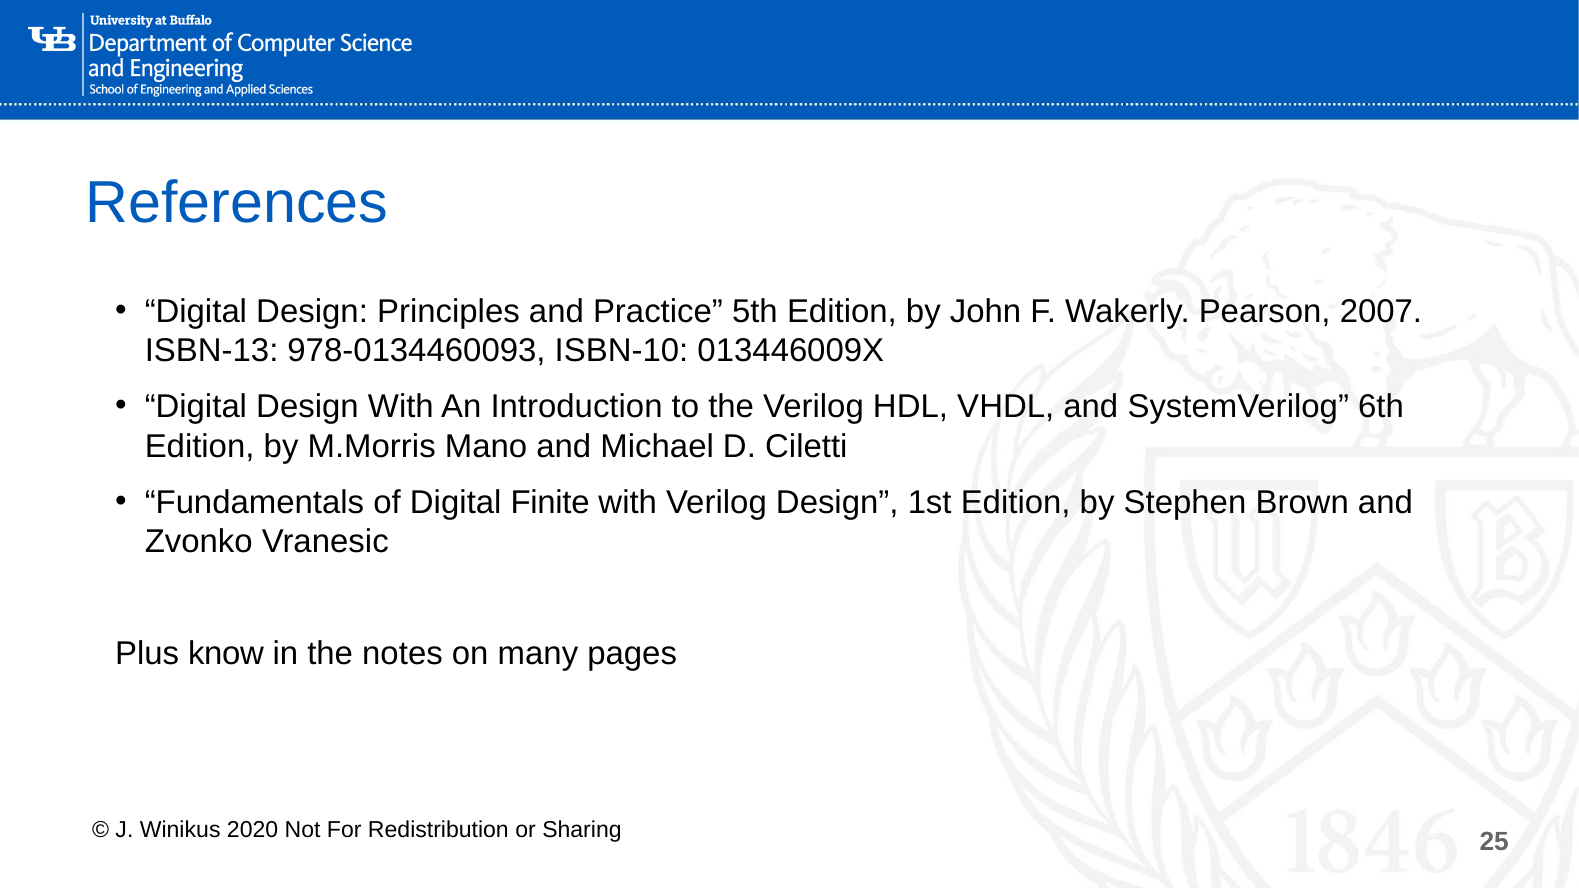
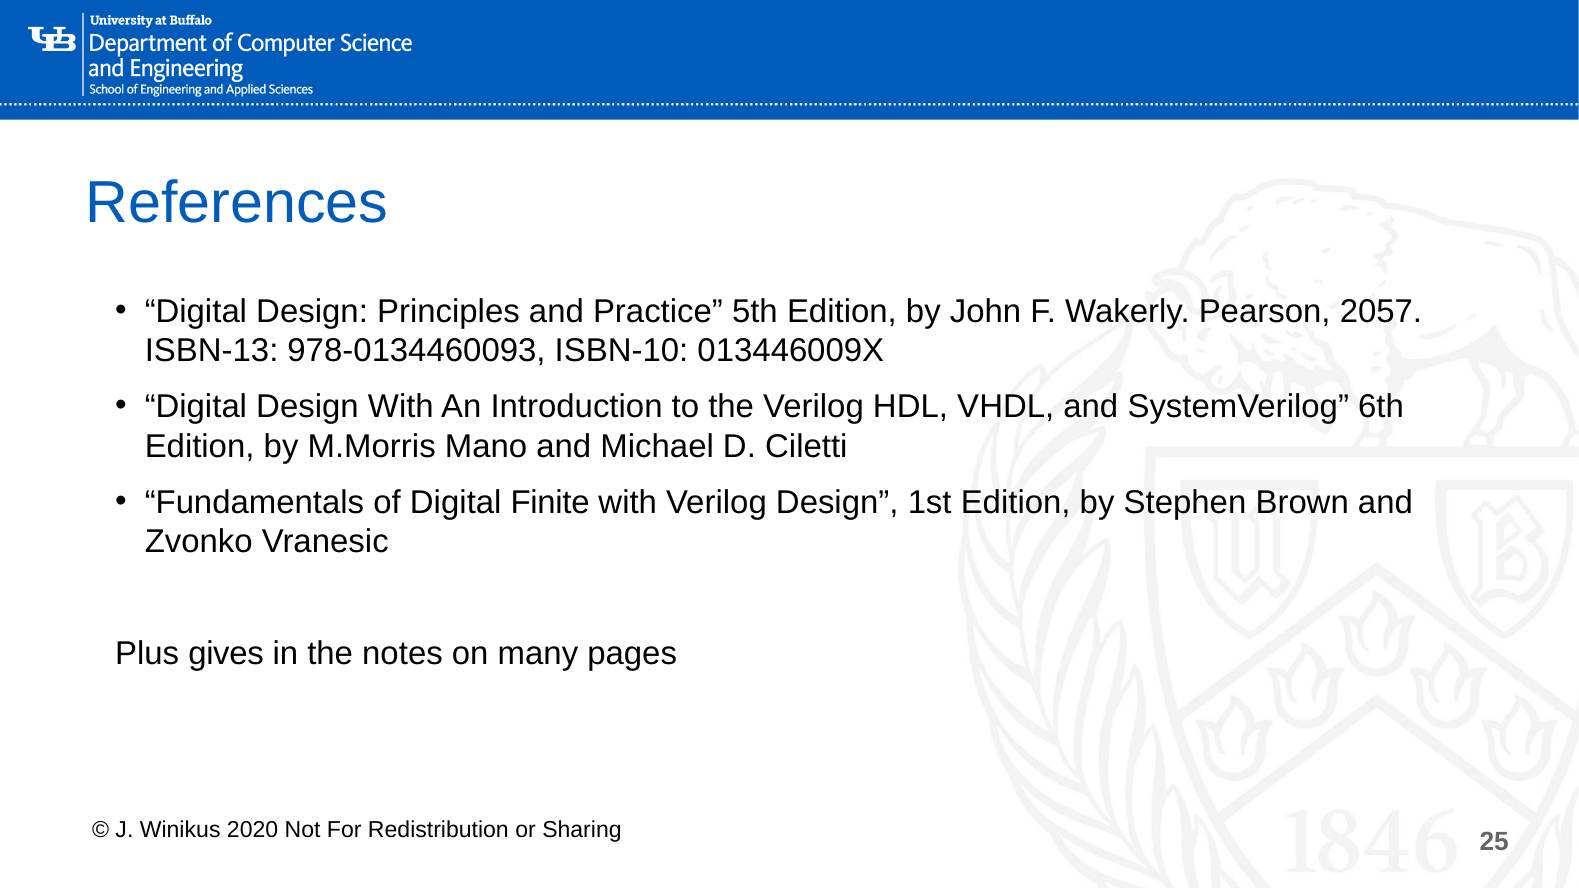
2007: 2007 -> 2057
know: know -> gives
